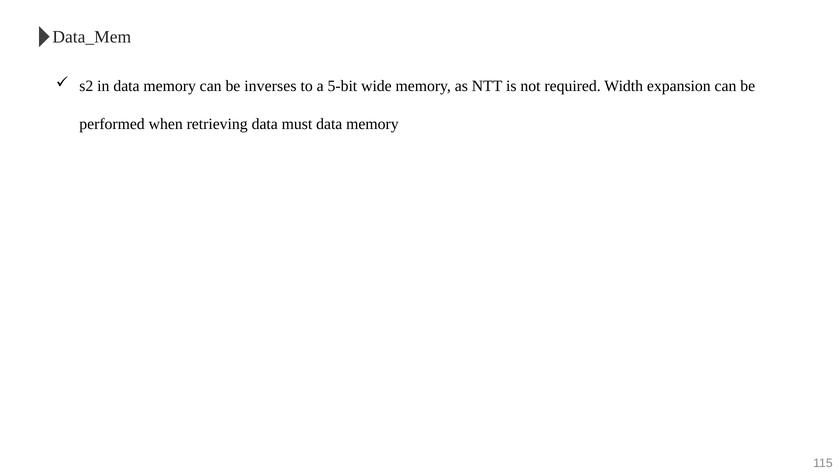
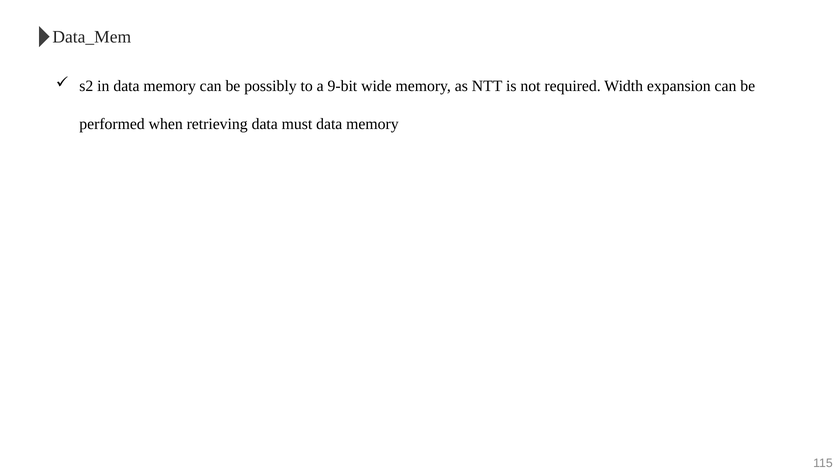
inverses: inverses -> possibly
5-bit: 5-bit -> 9-bit
